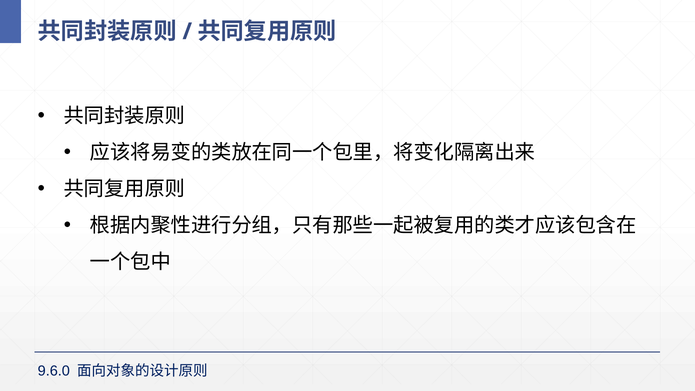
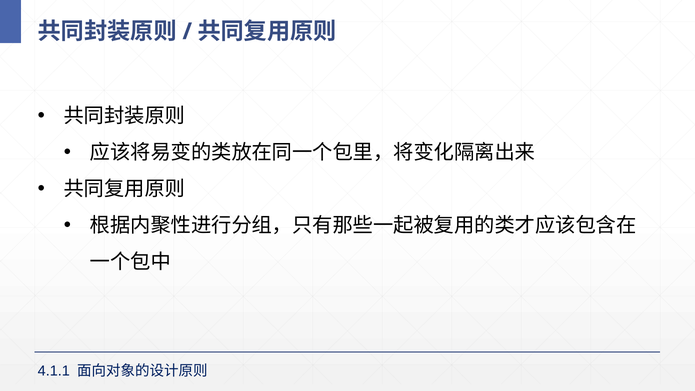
9.6.0: 9.6.0 -> 4.1.1
